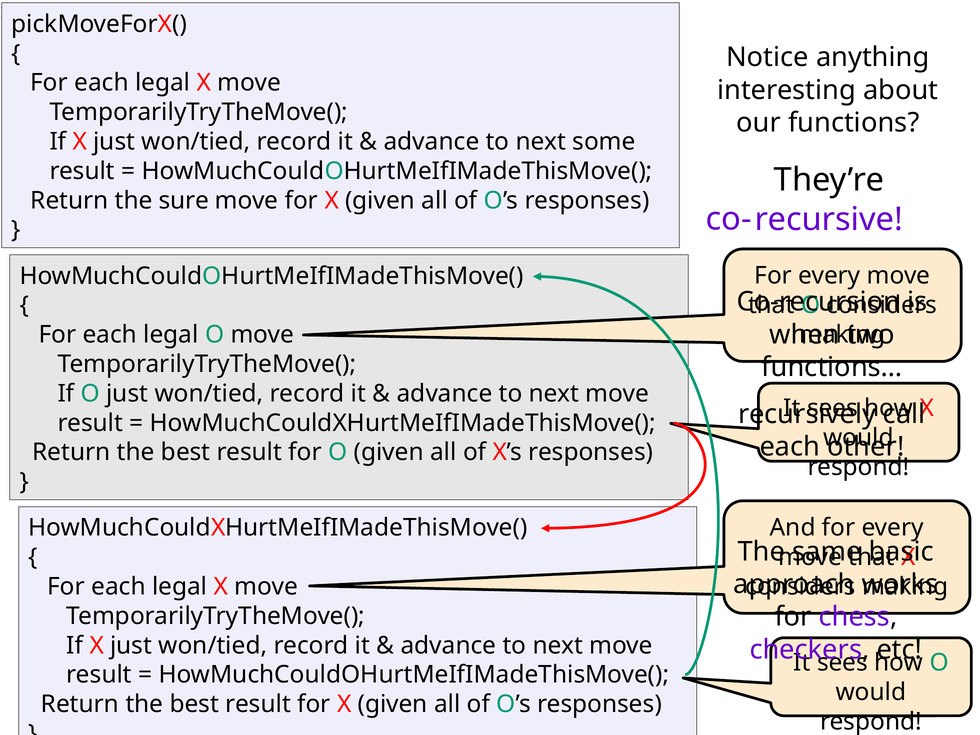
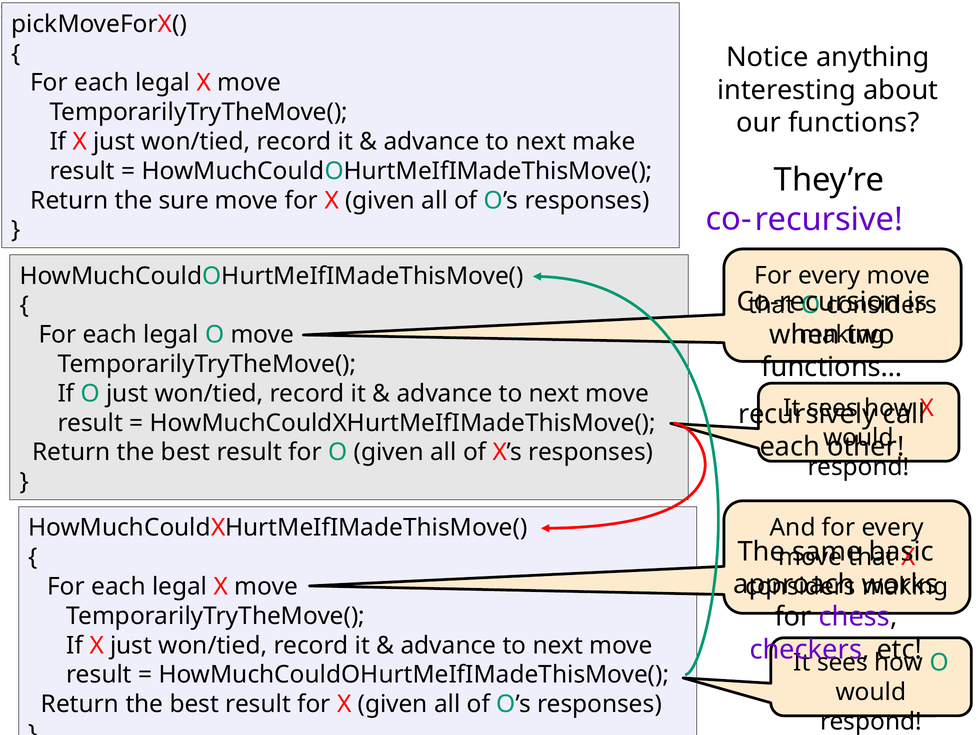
some: some -> make
